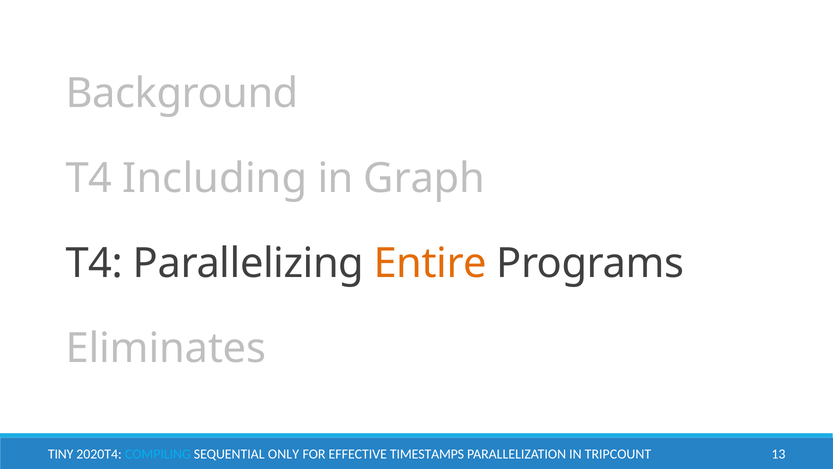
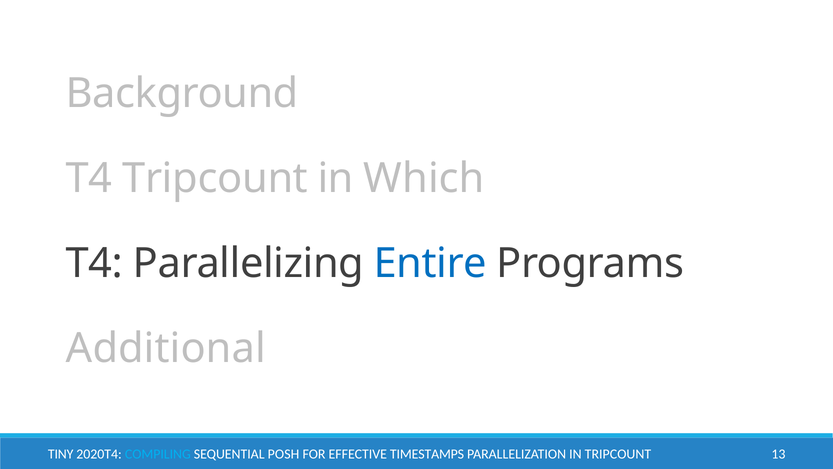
T4 Including: Including -> Tripcount
Graph: Graph -> Which
Entire colour: orange -> blue
Eliminates: Eliminates -> Additional
ONLY: ONLY -> POSH
